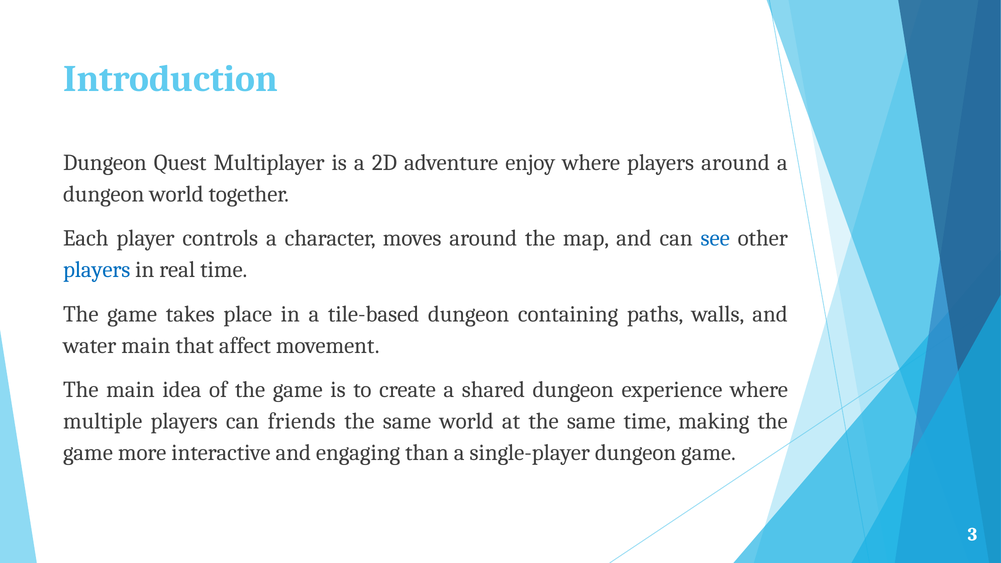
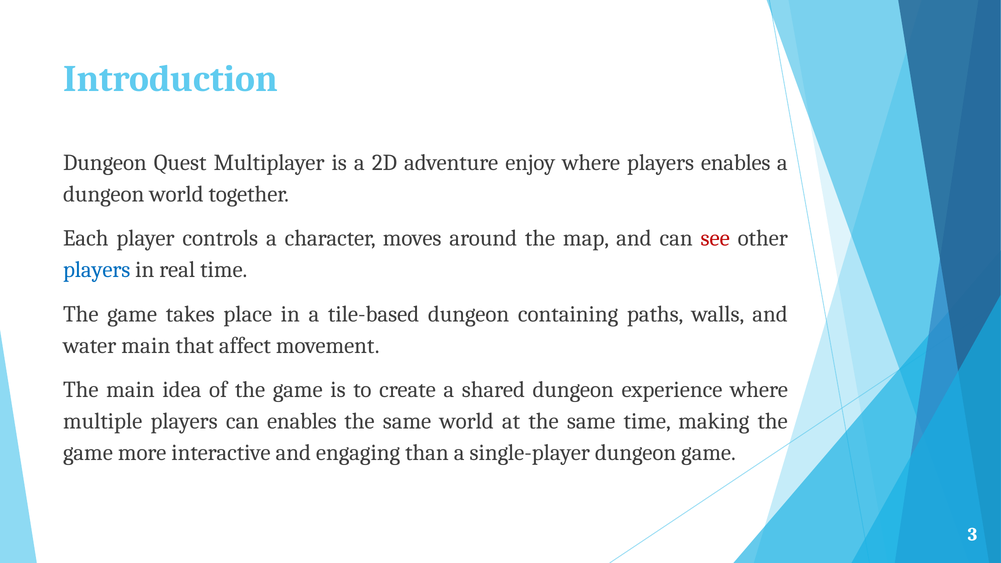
players around: around -> enables
see colour: blue -> red
can friends: friends -> enables
